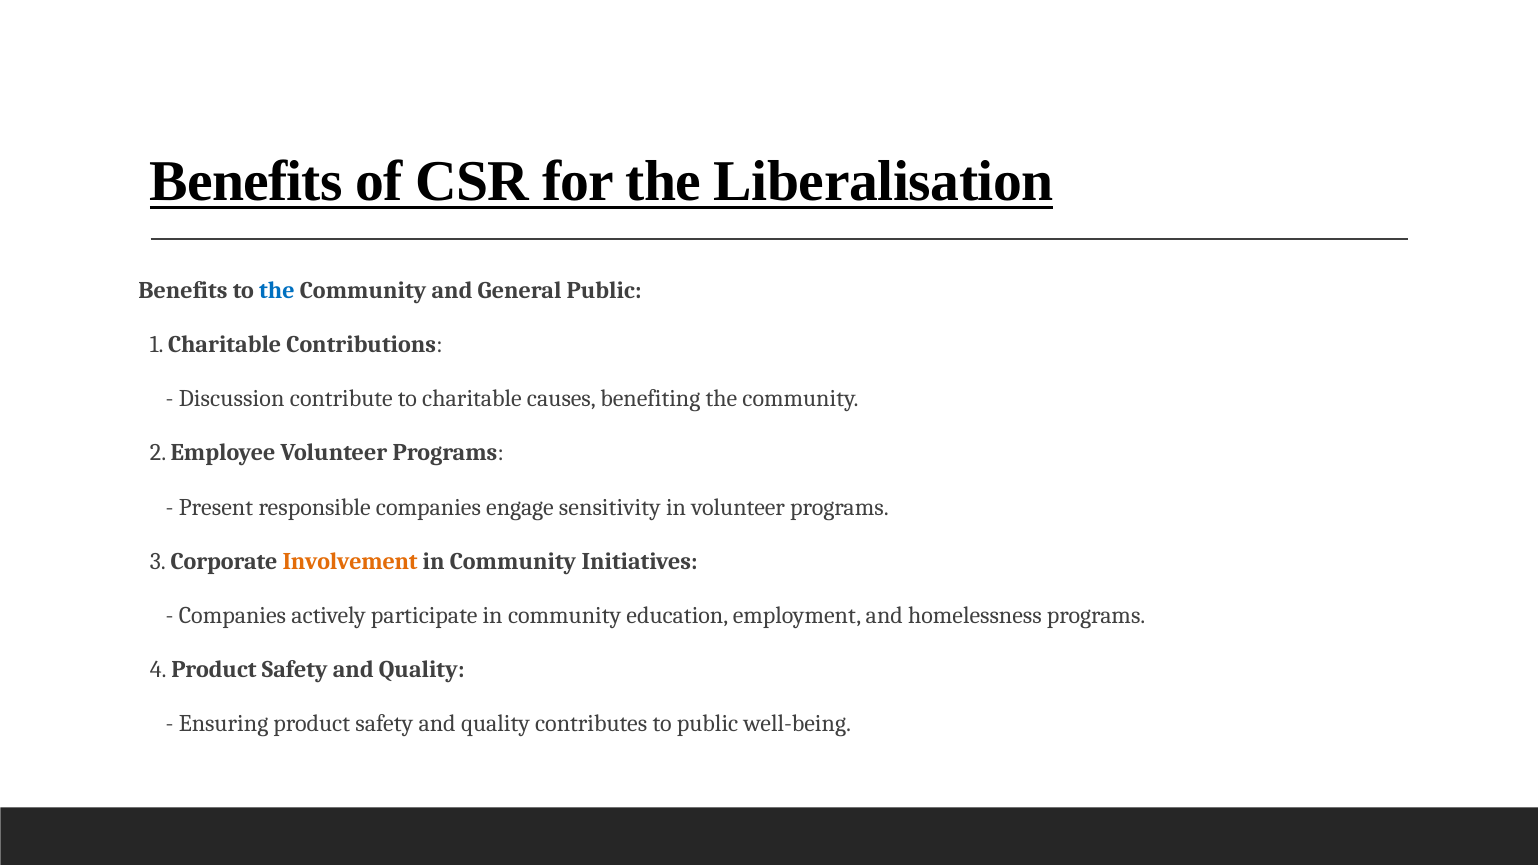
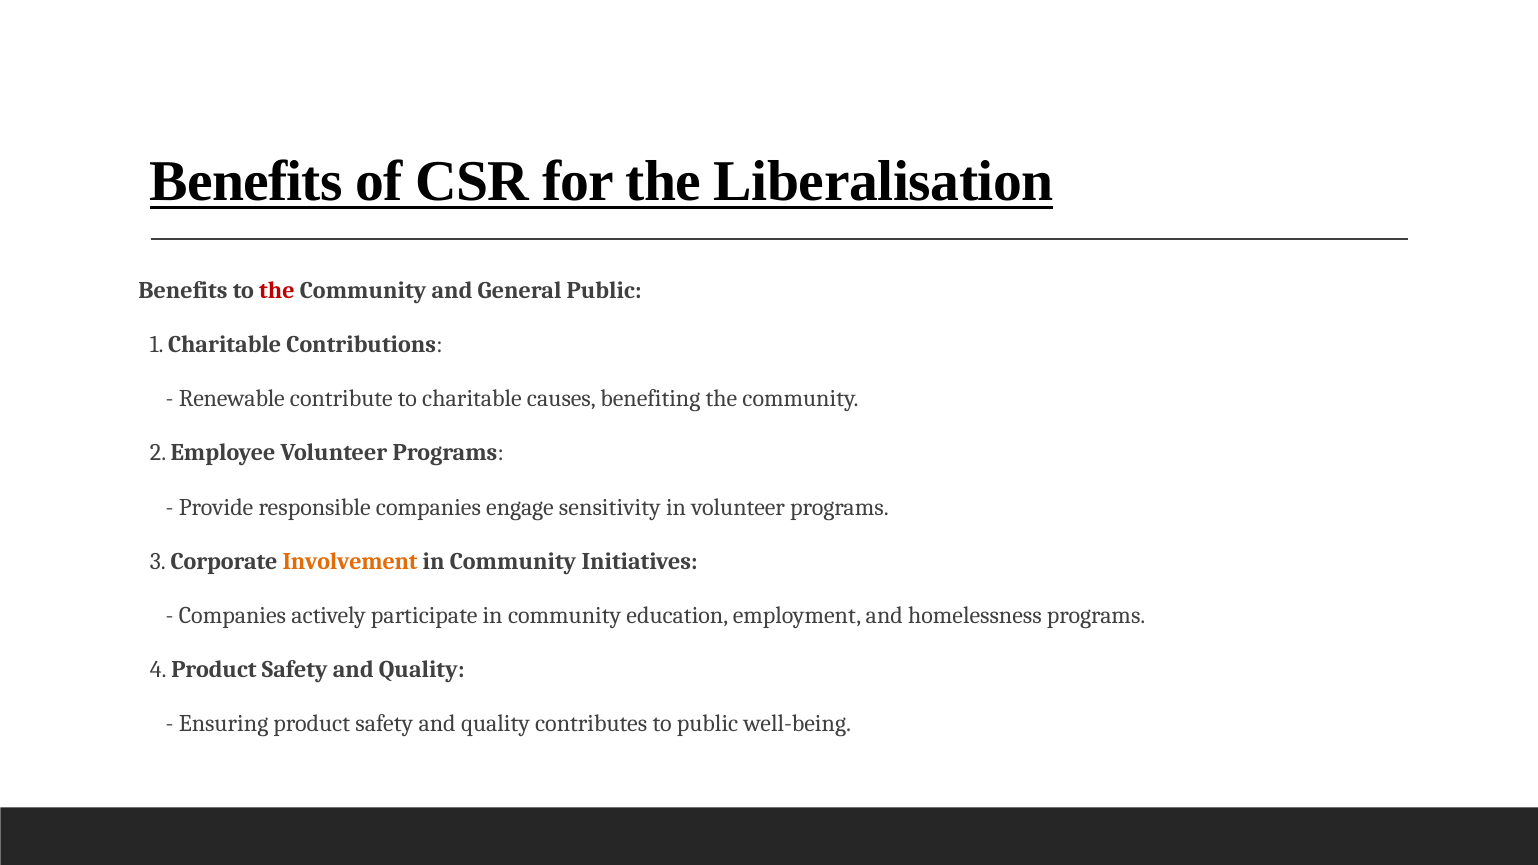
the at (277, 291) colour: blue -> red
Discussion: Discussion -> Renewable
Present: Present -> Provide
